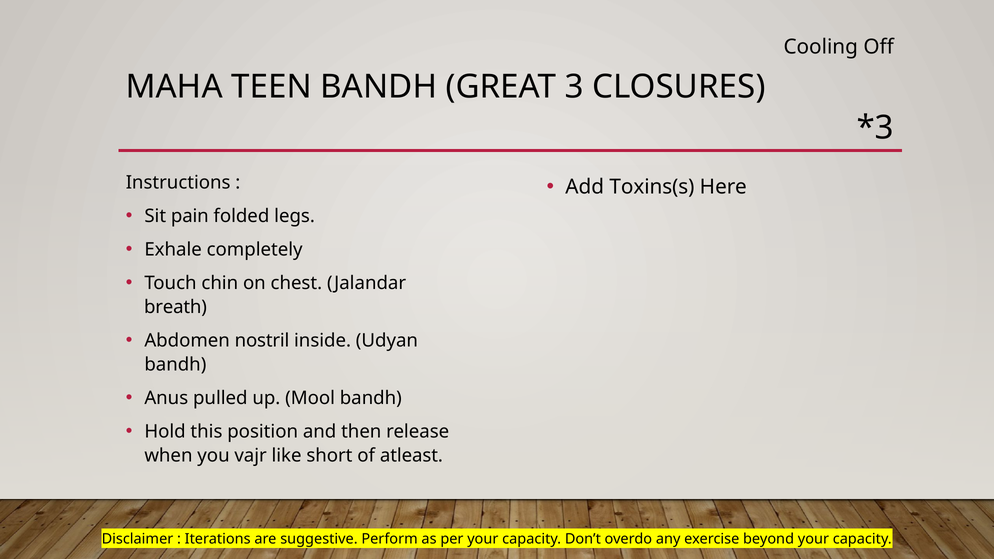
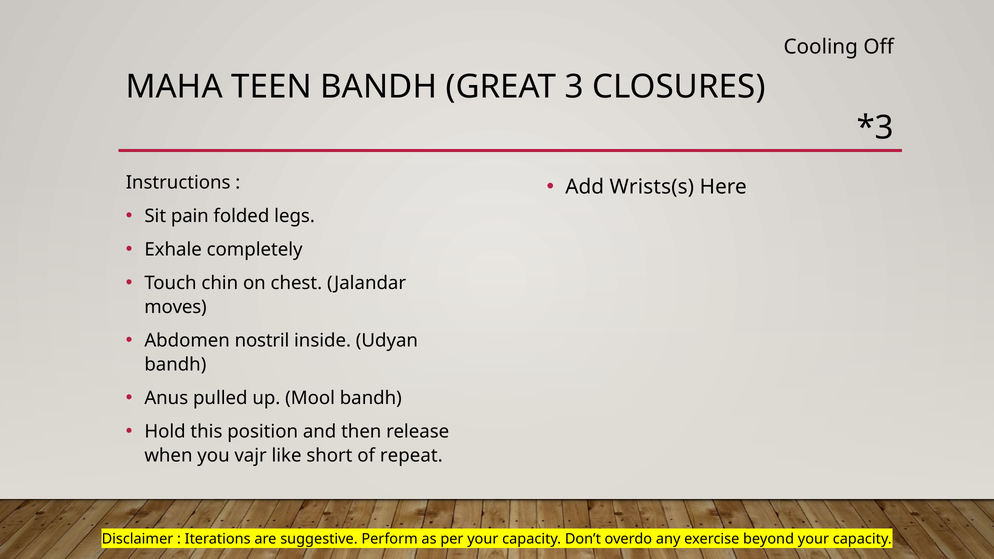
Toxins(s: Toxins(s -> Wrists(s
breath: breath -> moves
atleast: atleast -> repeat
